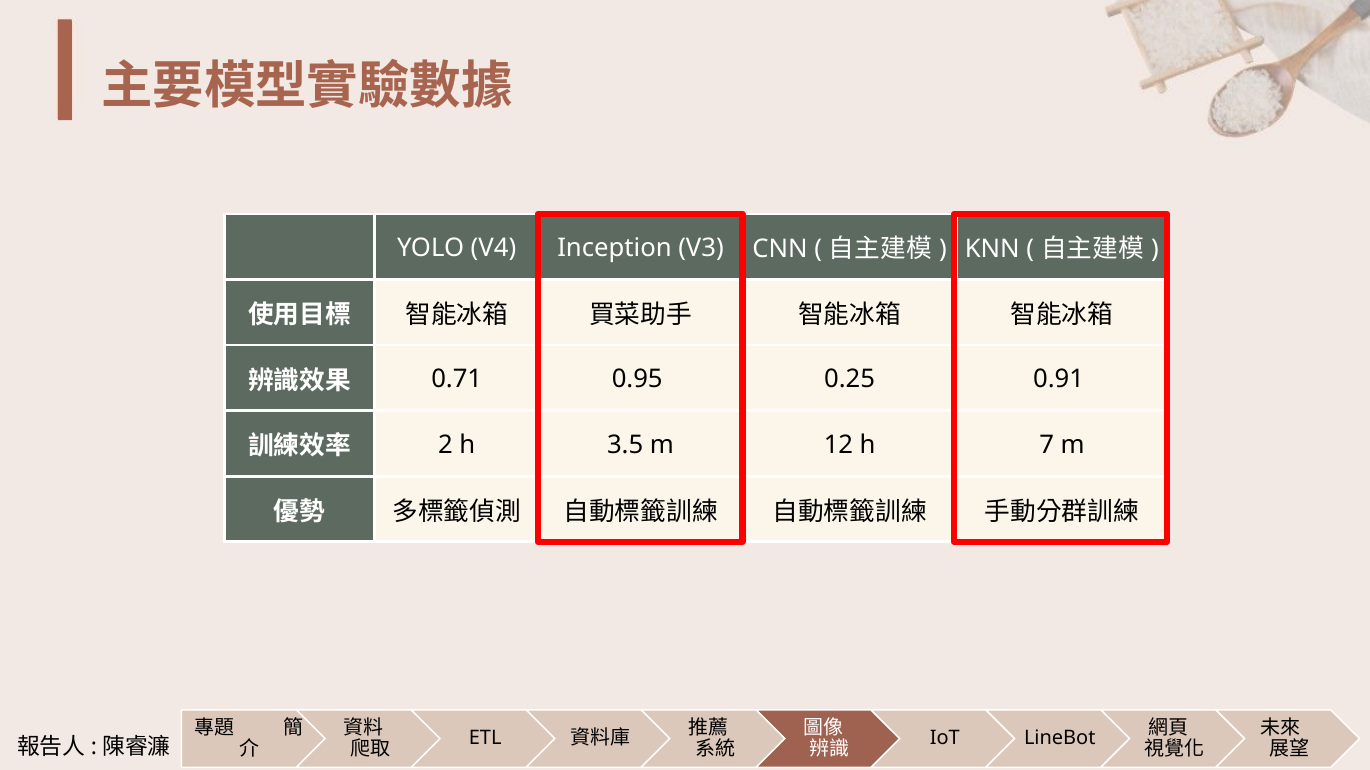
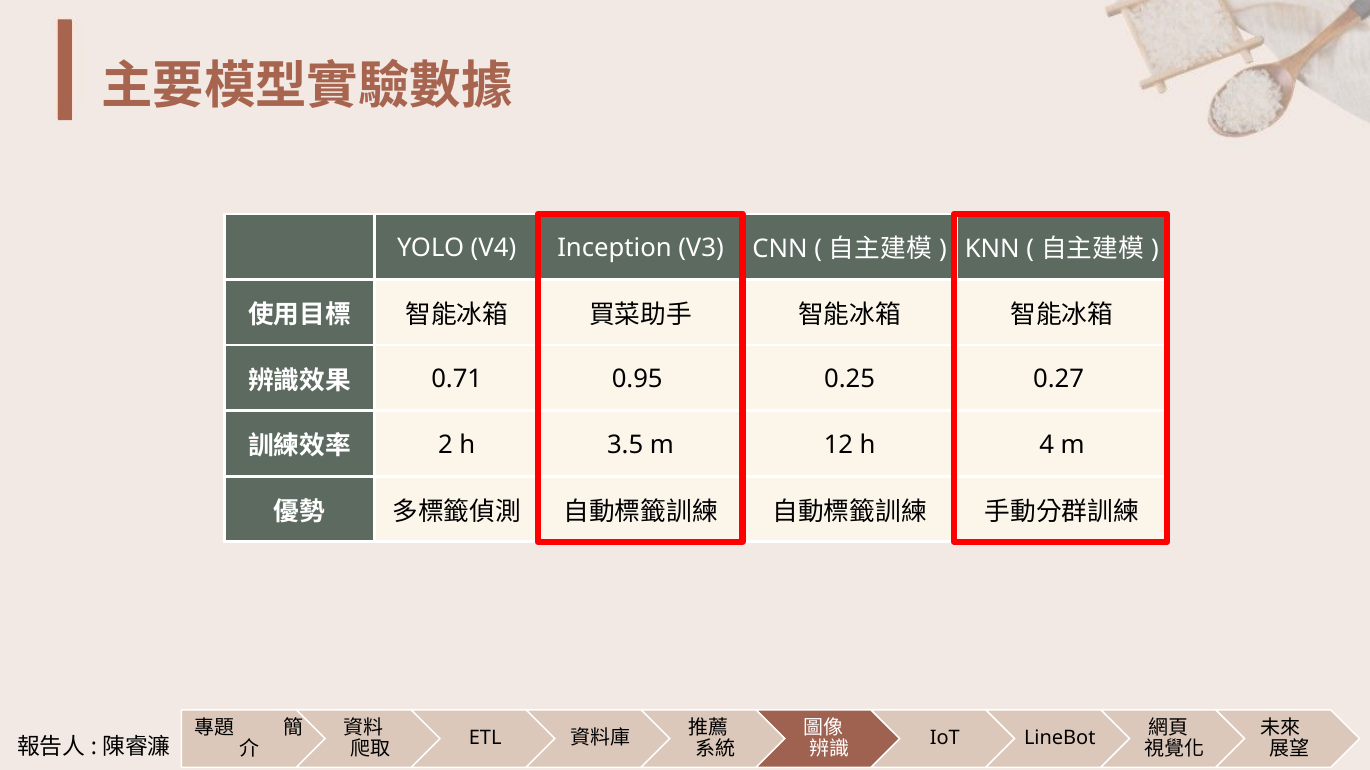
0.91: 0.91 -> 0.27
7: 7 -> 4
